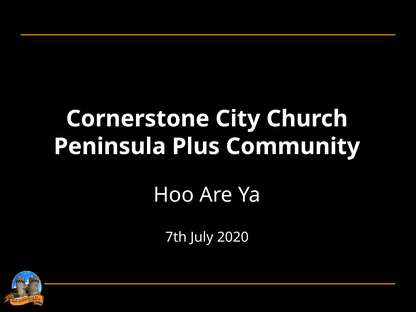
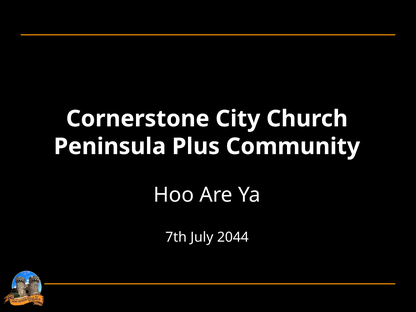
2020: 2020 -> 2044
